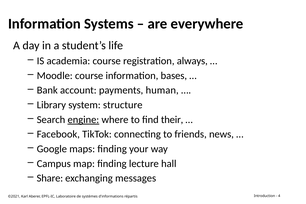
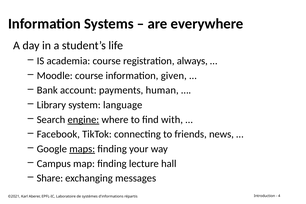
bases: bases -> given
structure: structure -> language
their: their -> with
maps underline: none -> present
